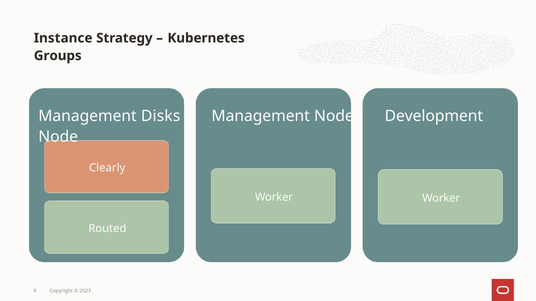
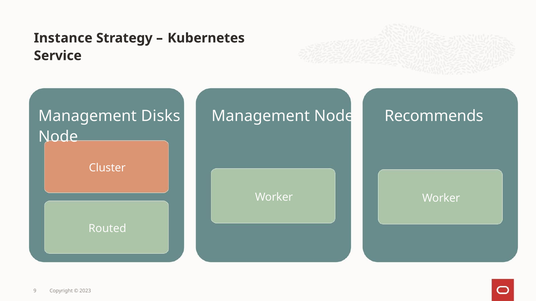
Groups: Groups -> Service
Development: Development -> Recommends
Clearly: Clearly -> Cluster
